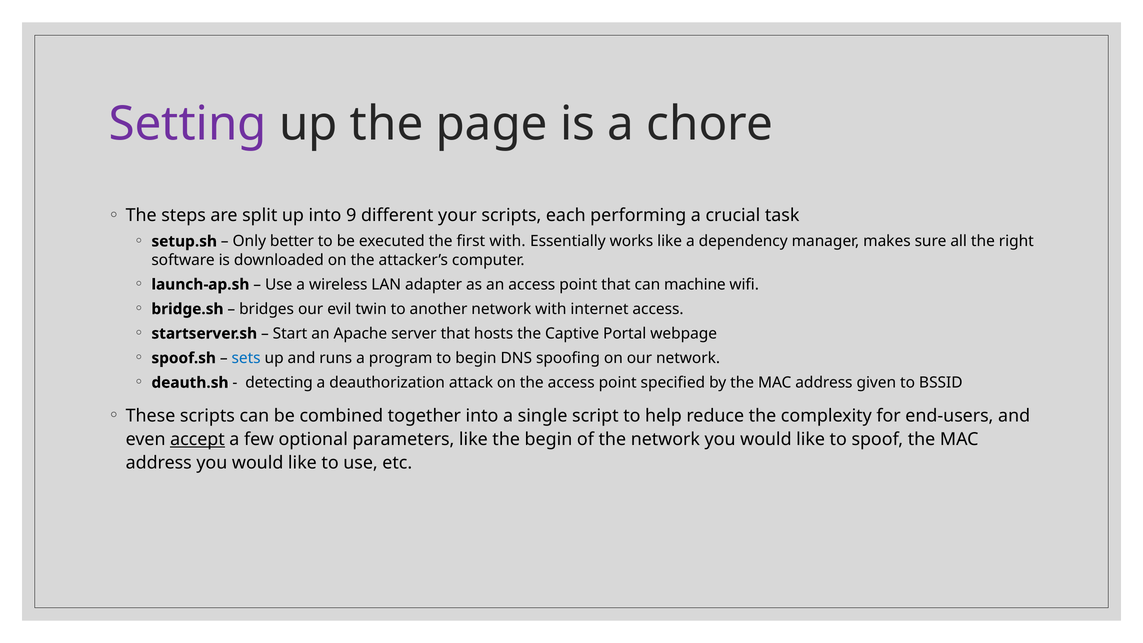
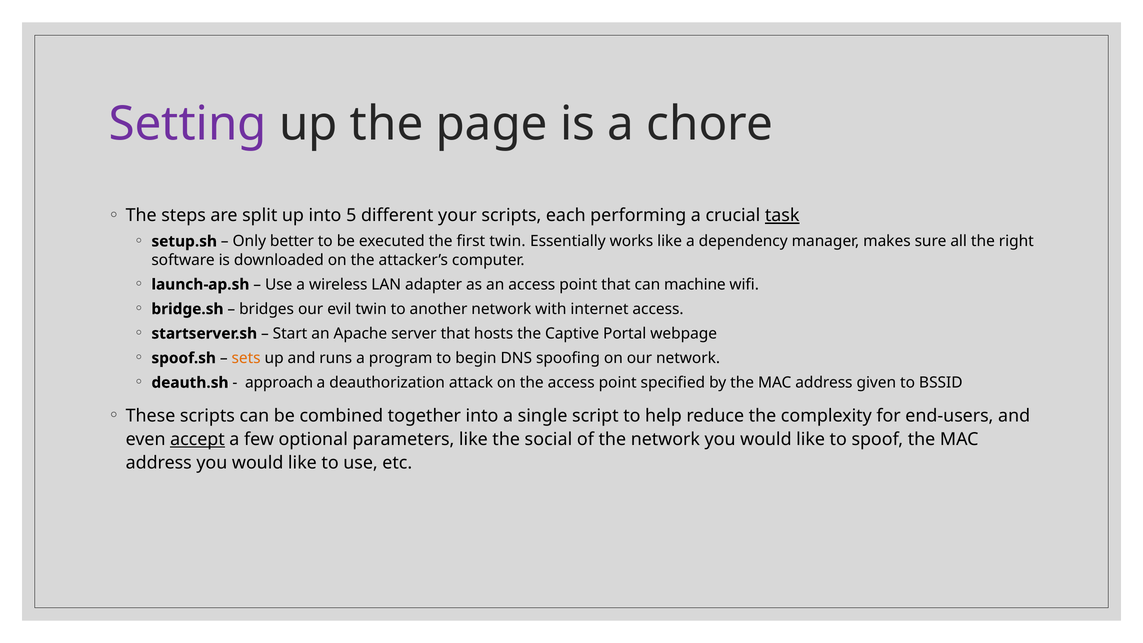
9: 9 -> 5
task underline: none -> present
first with: with -> twin
sets colour: blue -> orange
detecting: detecting -> approach
the begin: begin -> social
